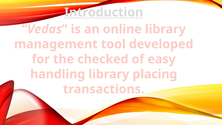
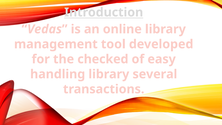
placing: placing -> several
